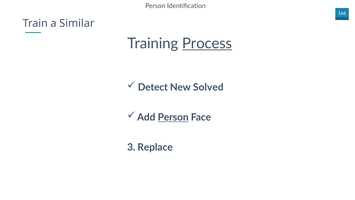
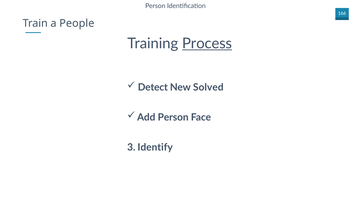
Similar: Similar -> People
Person at (173, 117) underline: present -> none
Replace: Replace -> Identify
